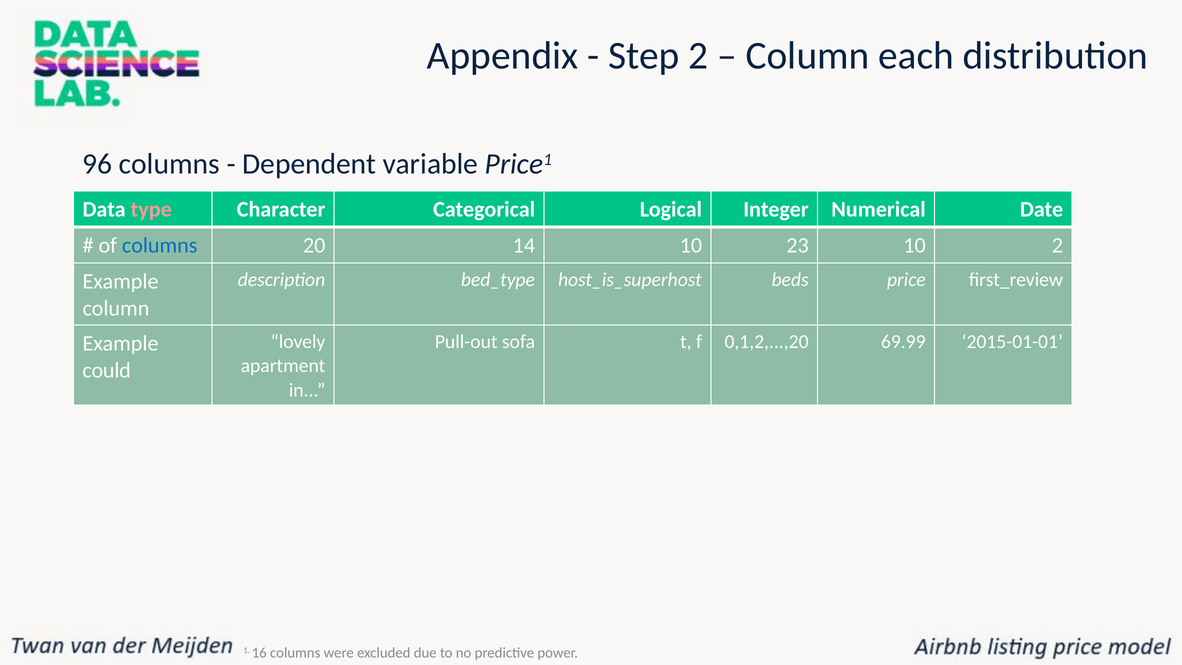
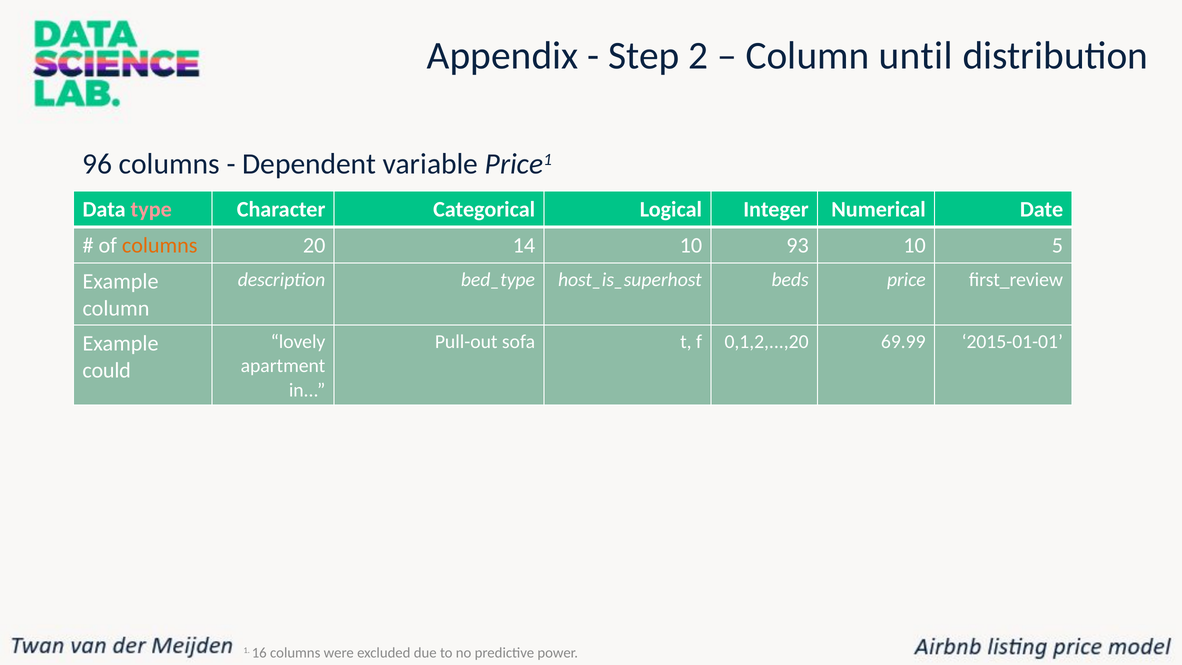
each: each -> until
columns at (160, 245) colour: blue -> orange
23: 23 -> 93
10 2: 2 -> 5
